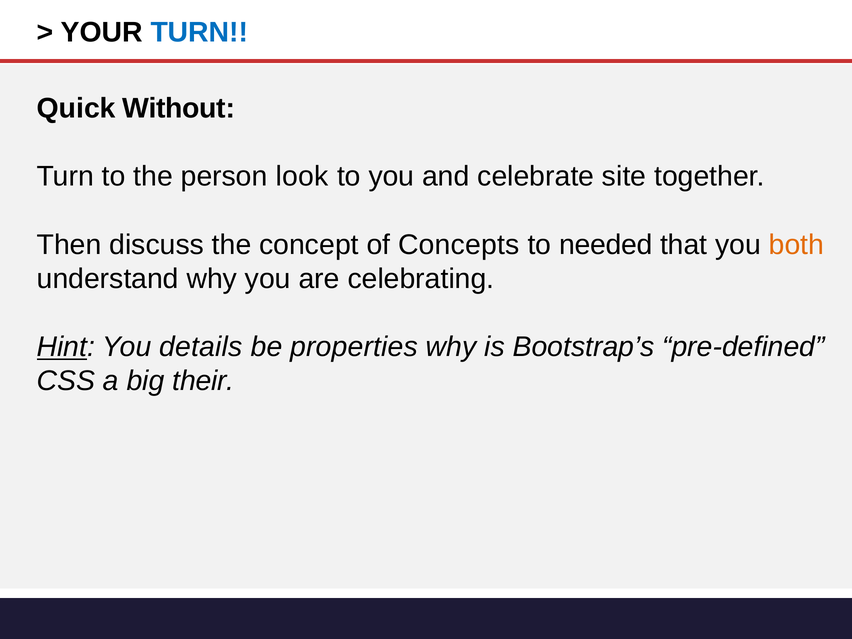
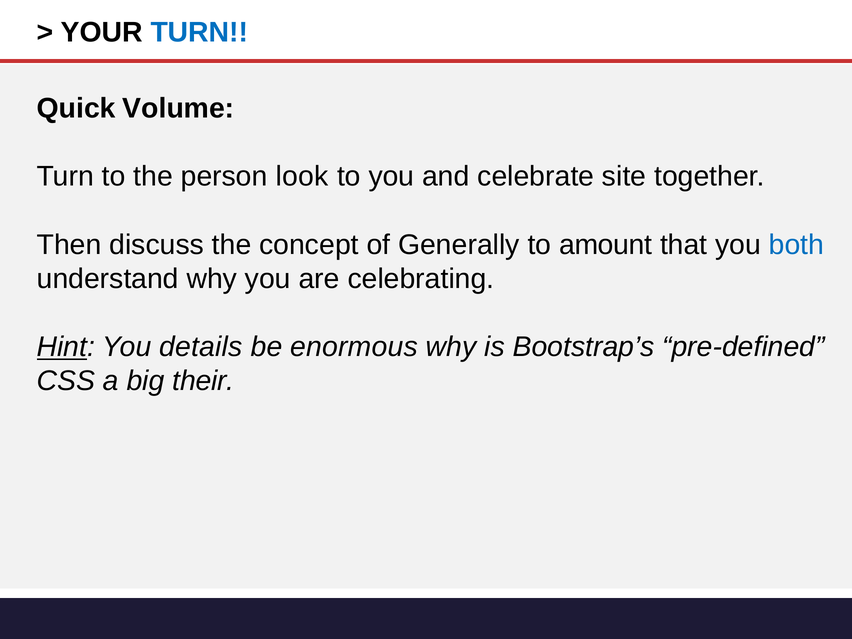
Without: Without -> Volume
Concepts: Concepts -> Generally
needed: needed -> amount
both colour: orange -> blue
properties: properties -> enormous
